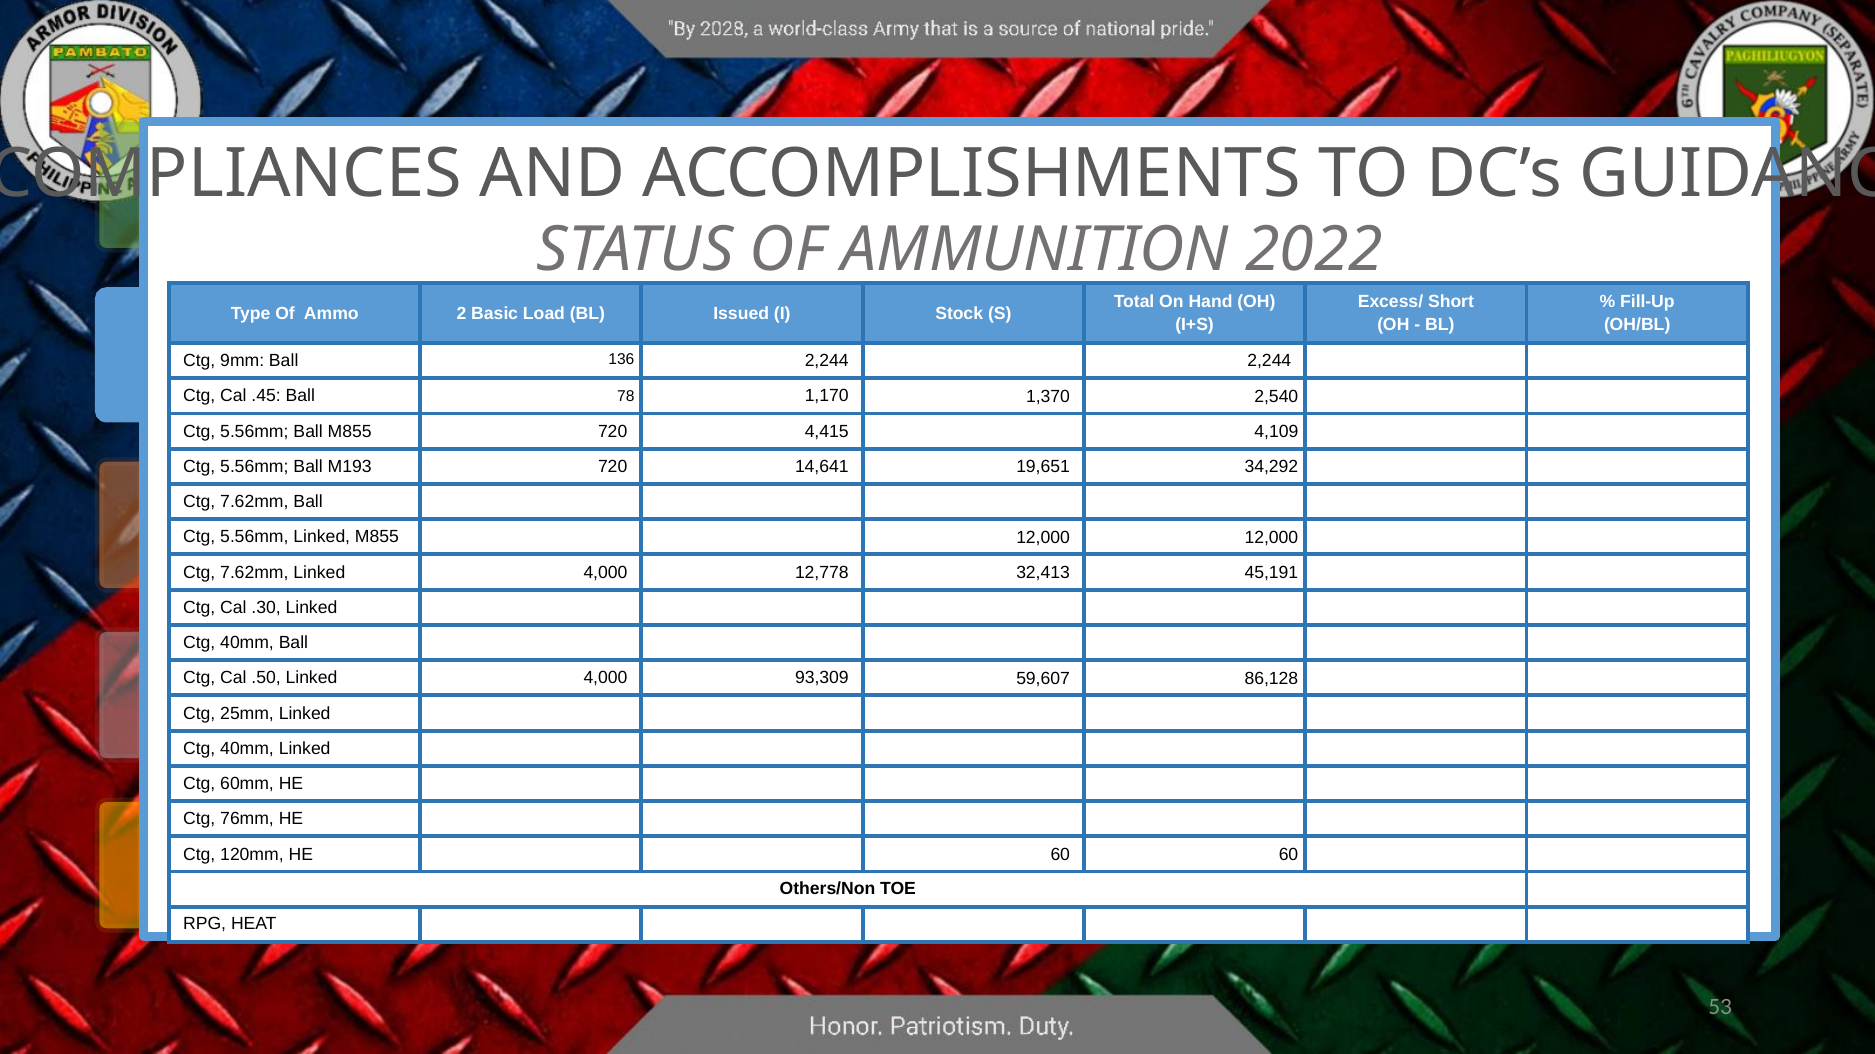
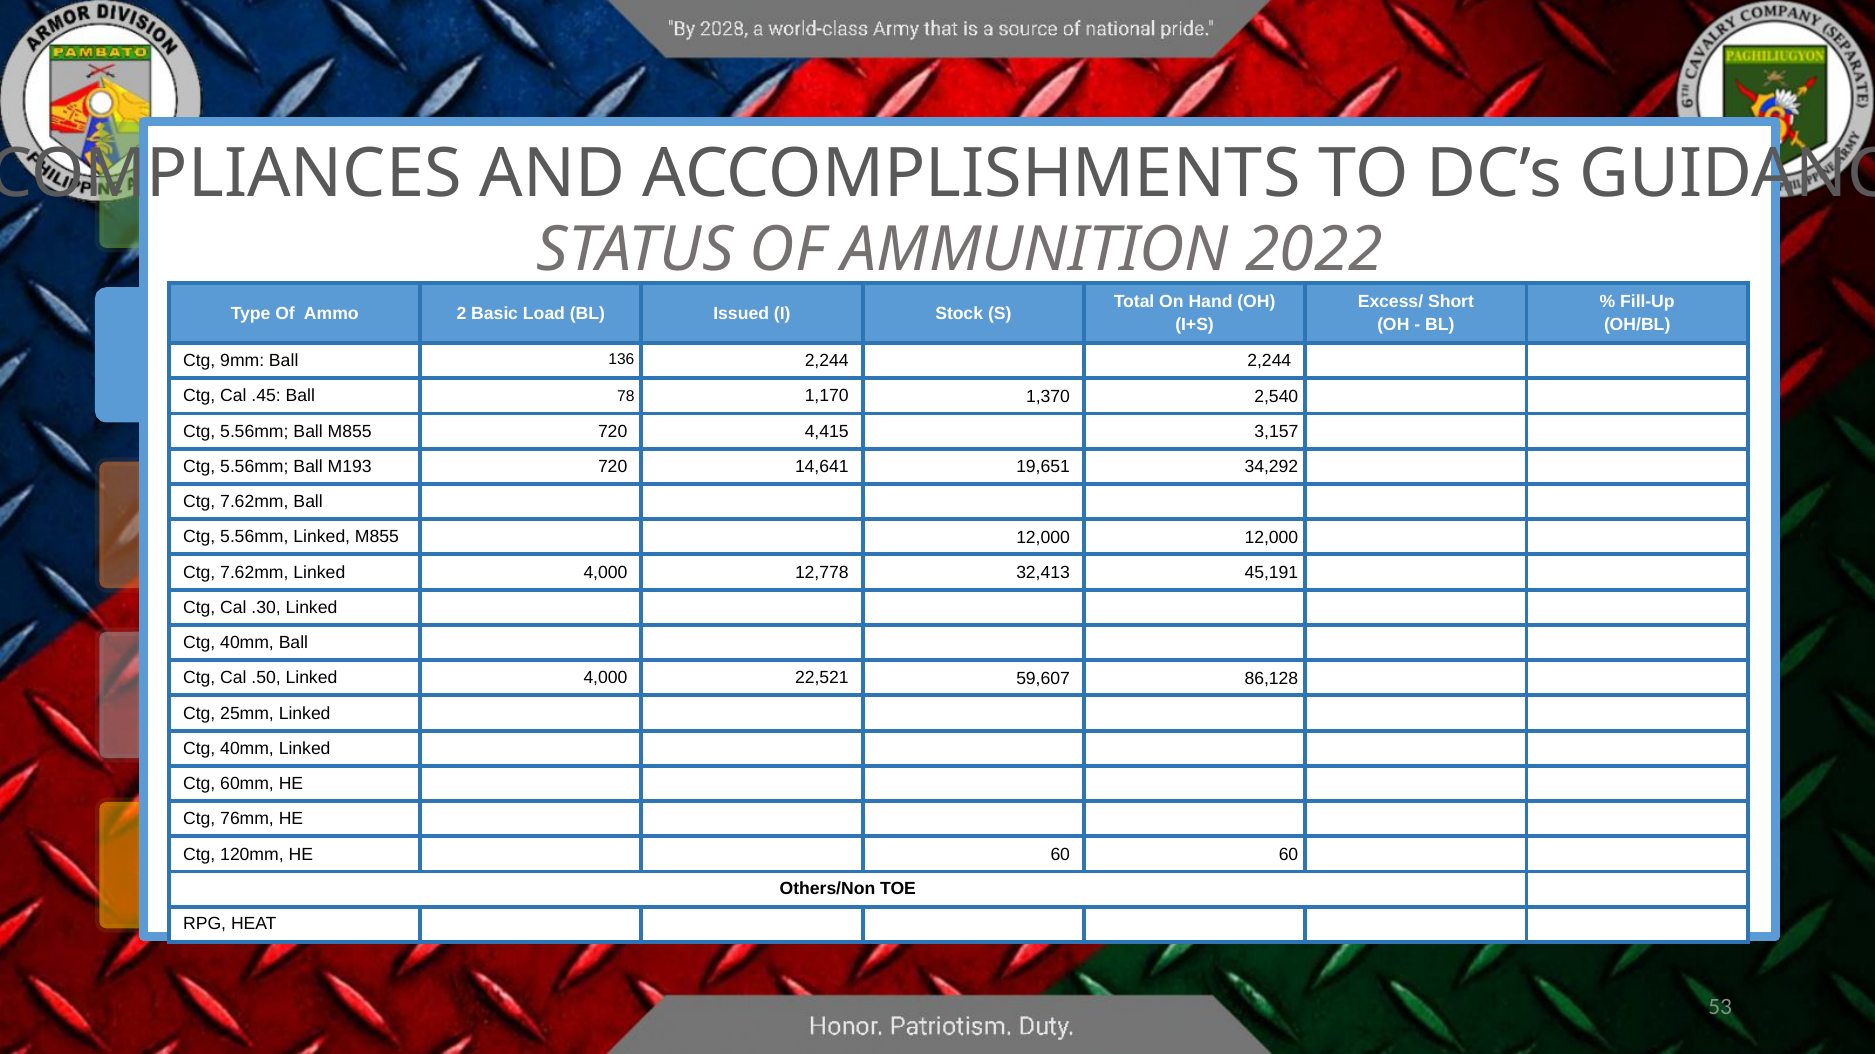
4,109: 4,109 -> 3,157
93,309: 93,309 -> 22,521
